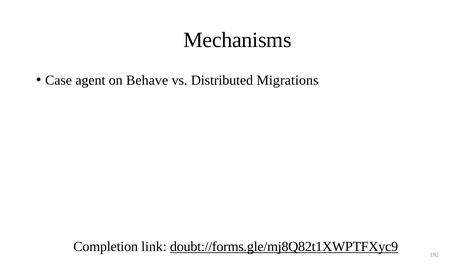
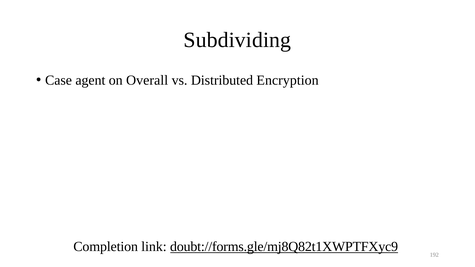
Mechanisms: Mechanisms -> Subdividing
Behave: Behave -> Overall
Migrations: Migrations -> Encryption
